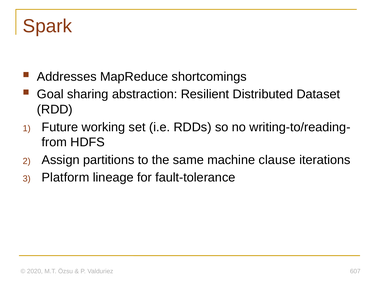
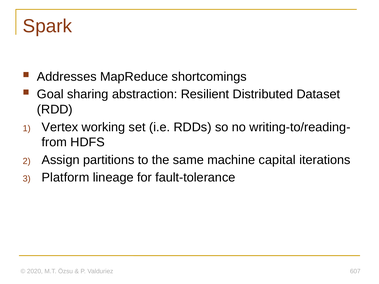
Future: Future -> Vertex
clause: clause -> capital
